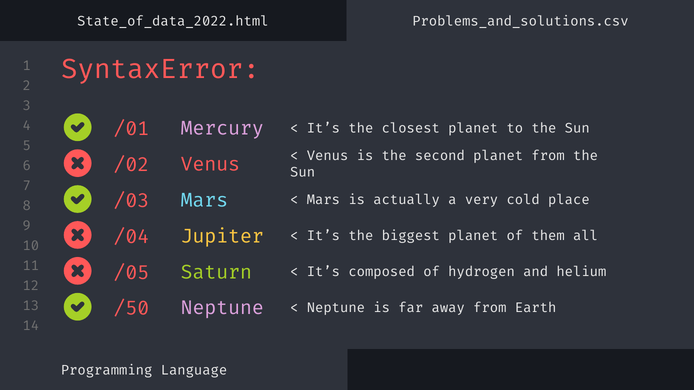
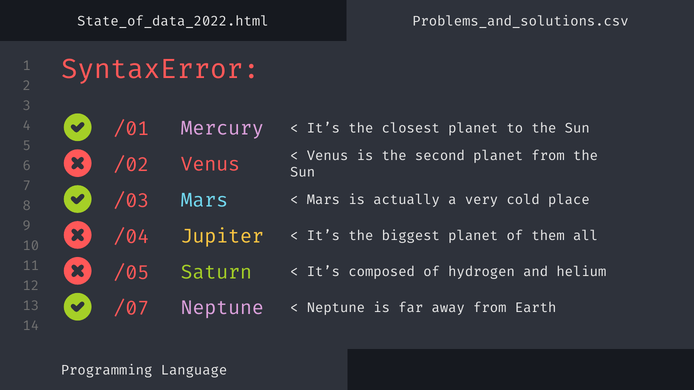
/50: /50 -> /07
